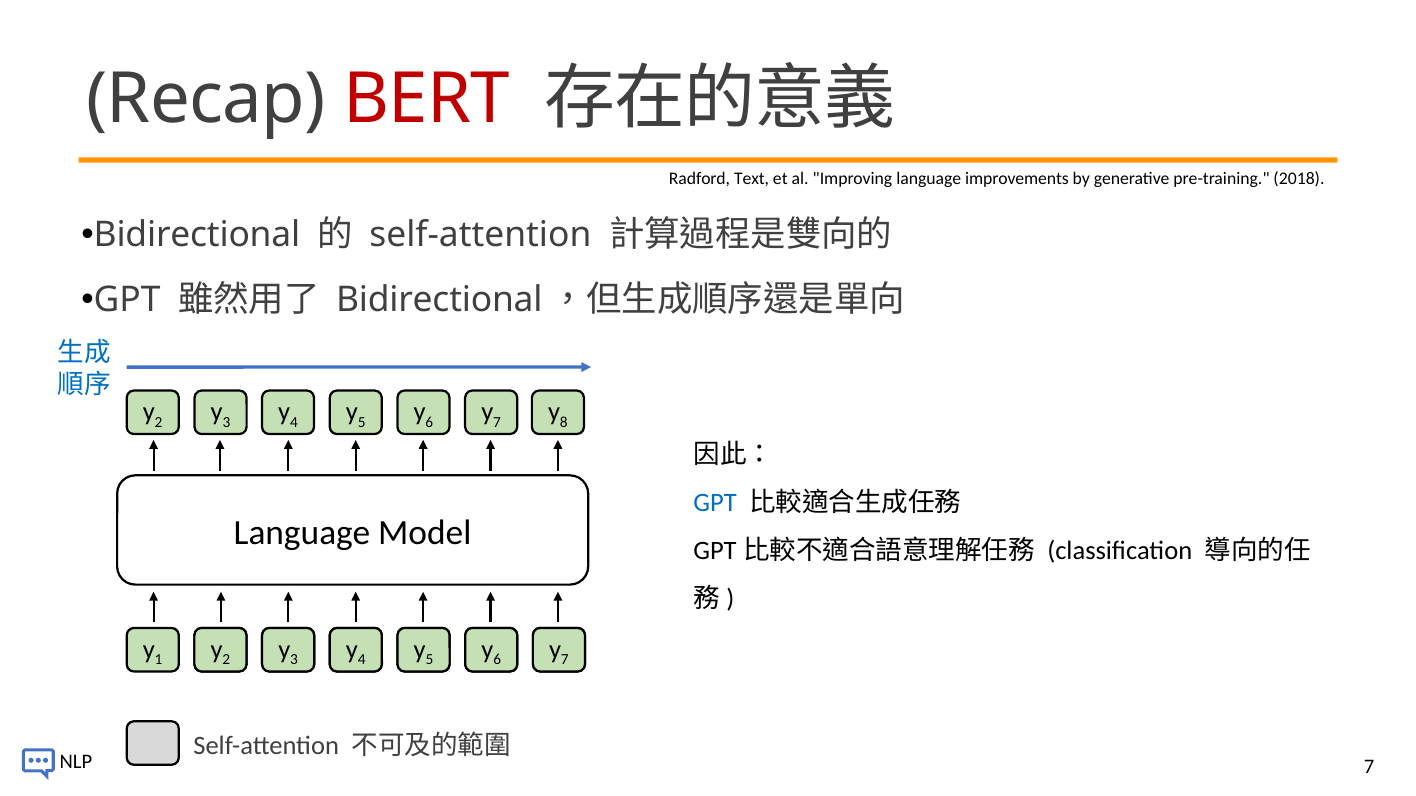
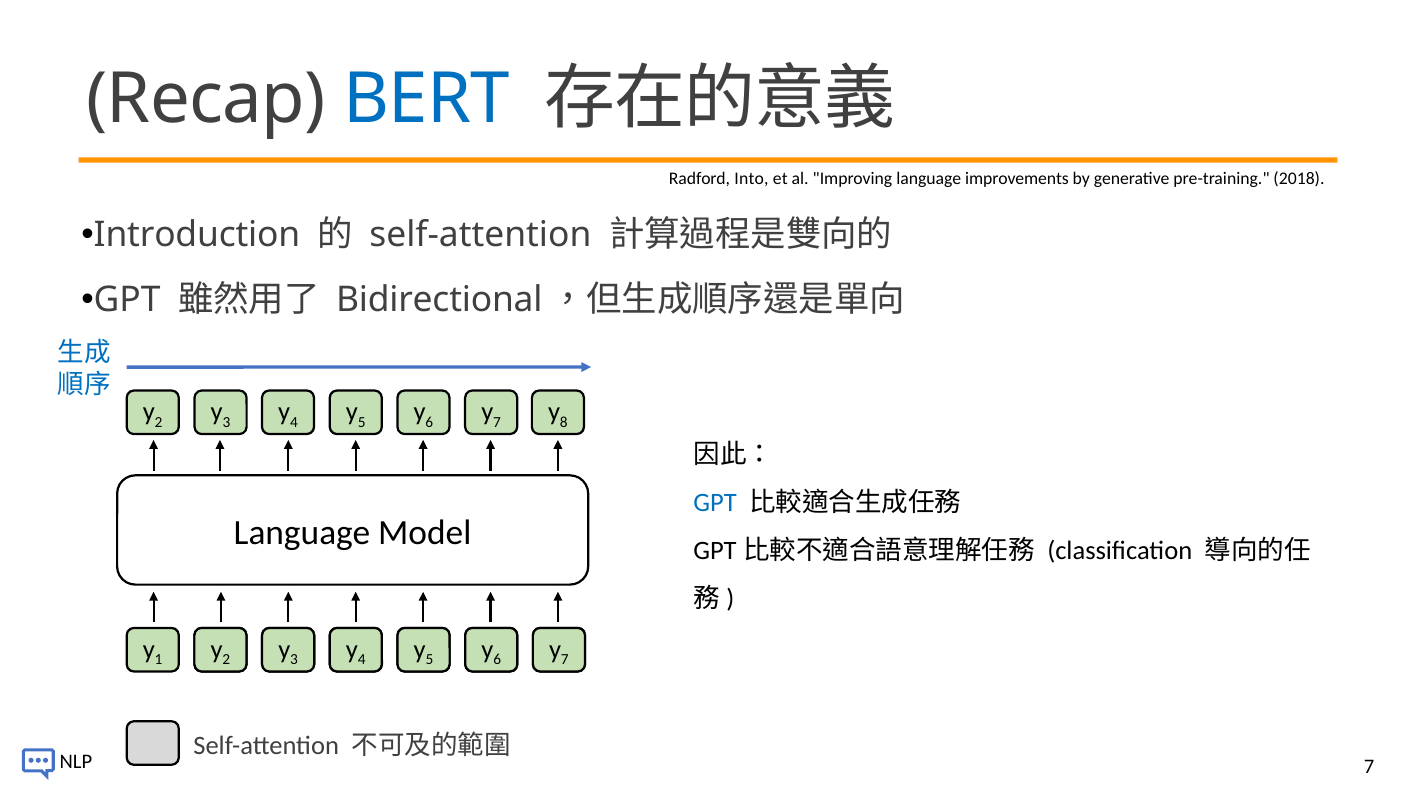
BERT colour: red -> blue
Text: Text -> Into
Bidirectional at (197, 235): Bidirectional -> Introduction
